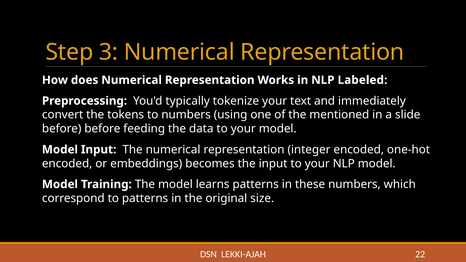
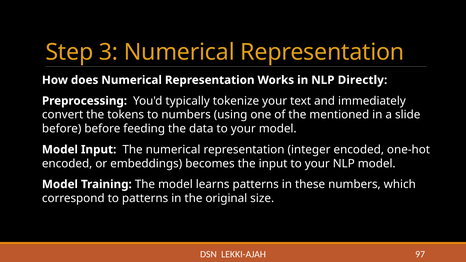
Labeled: Labeled -> Directly
22: 22 -> 97
